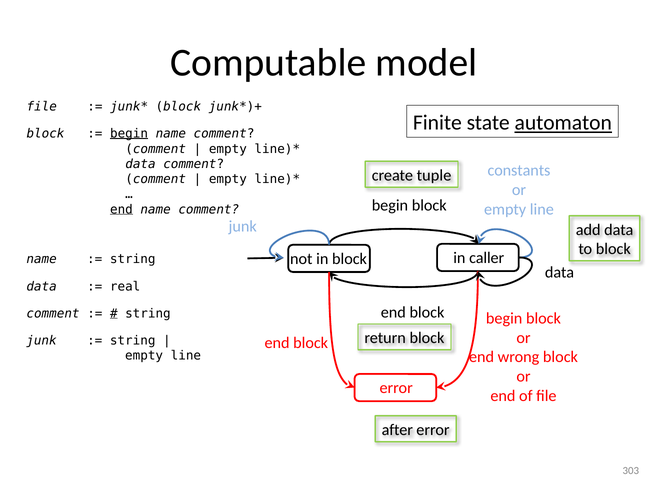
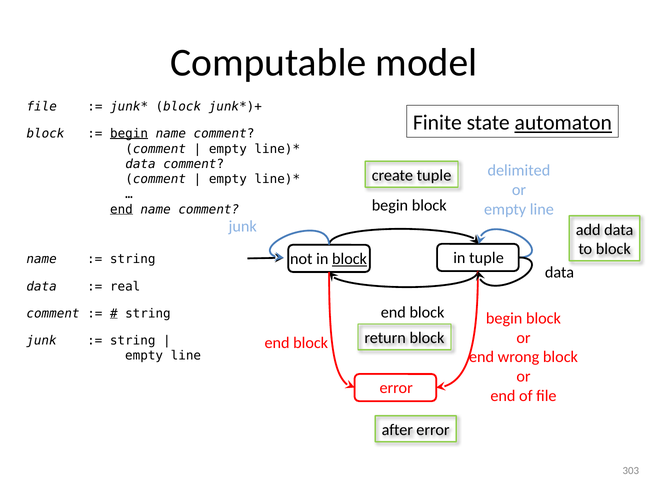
constants: constants -> delimited
block at (350, 259) underline: none -> present
in caller: caller -> tuple
